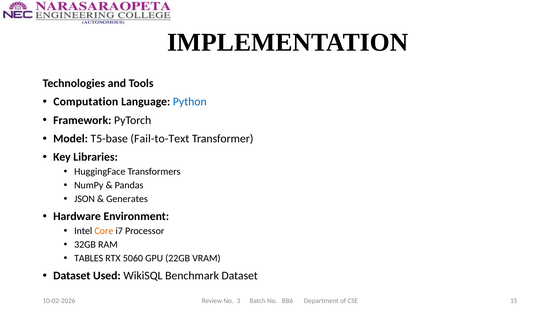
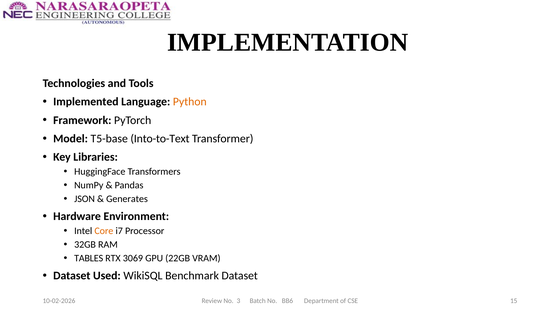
Computation: Computation -> Implemented
Python colour: blue -> orange
Fail-to-Text: Fail-to-Text -> Into-to-Text
5060: 5060 -> 3069
